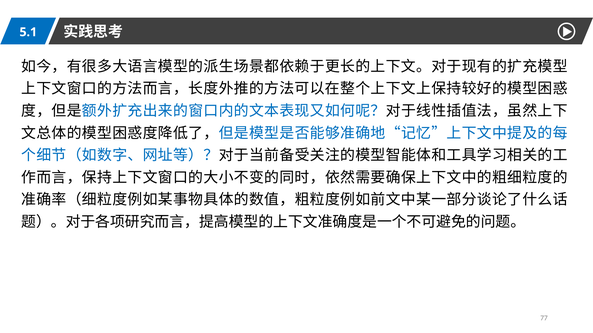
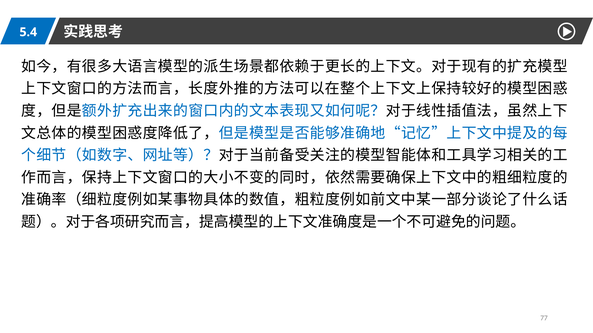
5.1: 5.1 -> 5.4
